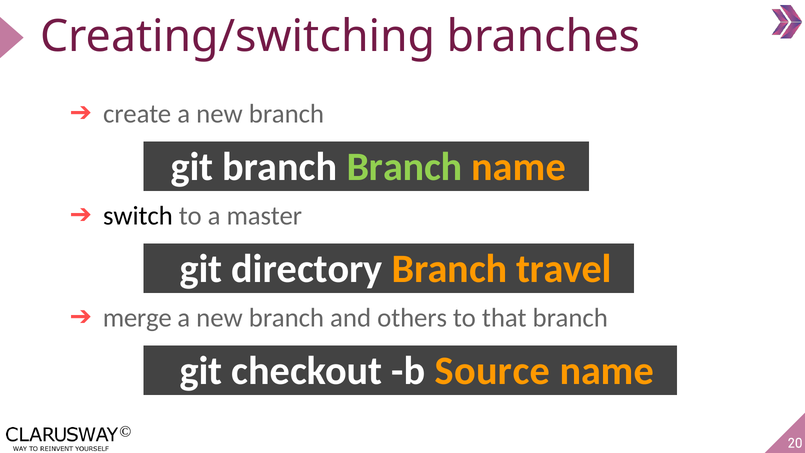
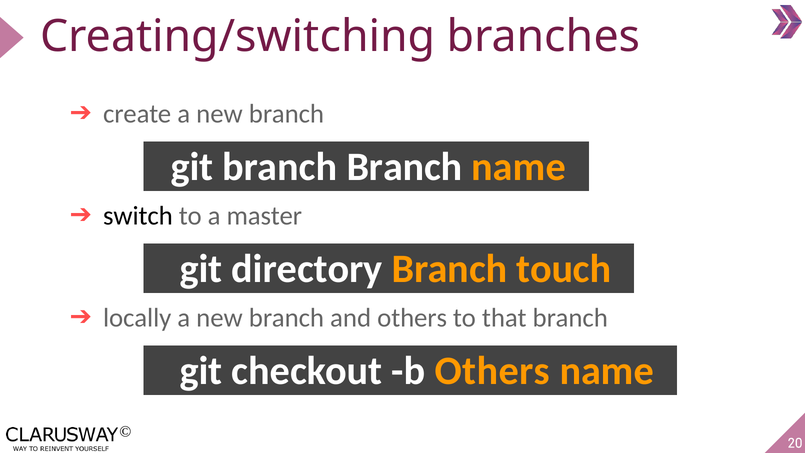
Branch at (404, 167) colour: light green -> white
travel: travel -> touch
merge: merge -> locally
b Source: Source -> Others
